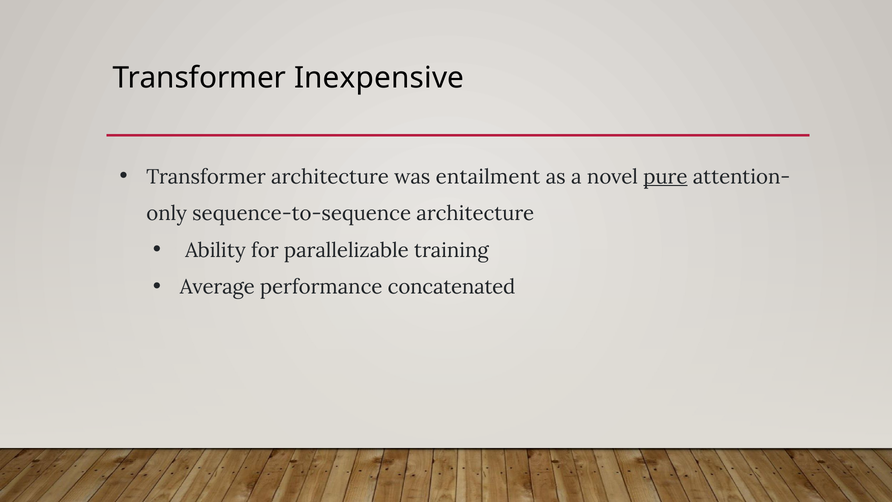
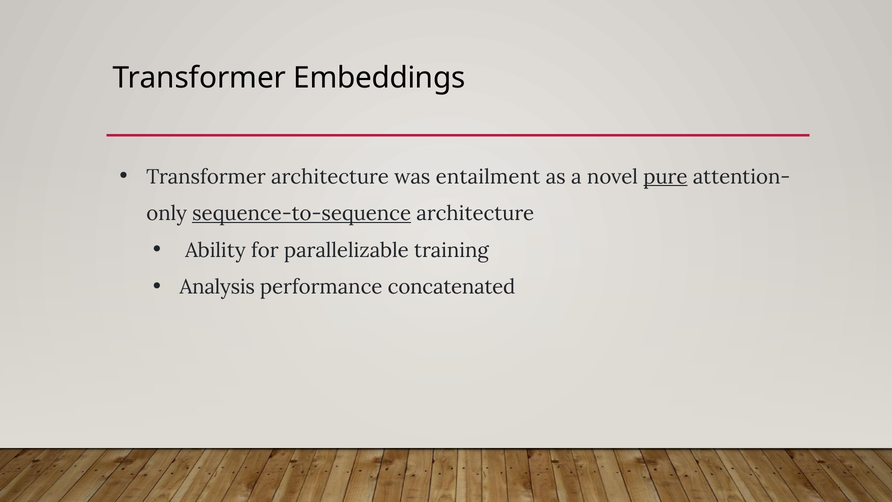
Inexpensive: Inexpensive -> Embeddings
sequence-to-sequence underline: none -> present
Average: Average -> Analysis
